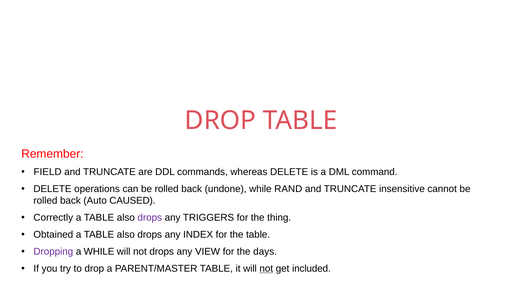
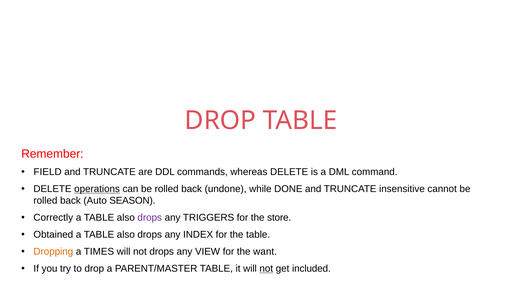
operations underline: none -> present
RAND: RAND -> DONE
CAUSED: CAUSED -> SEASON
thing: thing -> store
Dropping colour: purple -> orange
a WHILE: WHILE -> TIMES
days: days -> want
